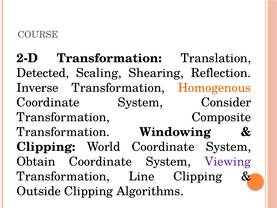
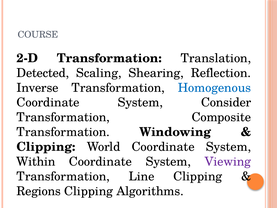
Homogenous colour: orange -> blue
Obtain: Obtain -> Within
Outside: Outside -> Regions
